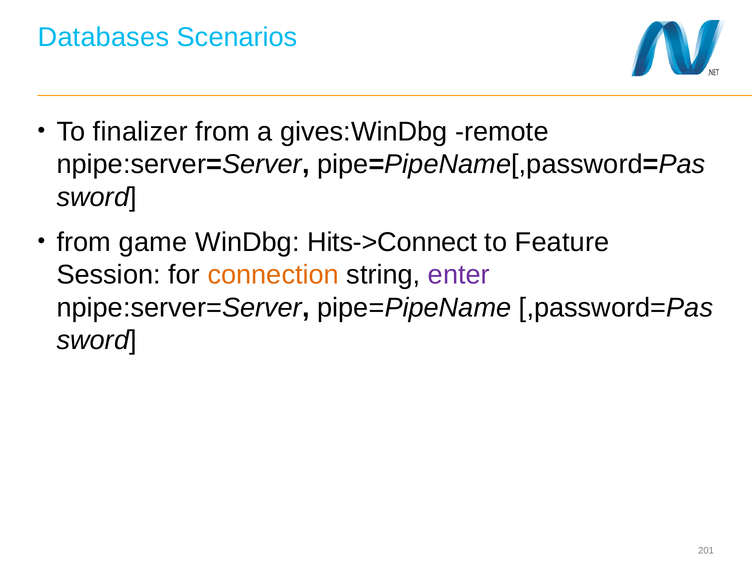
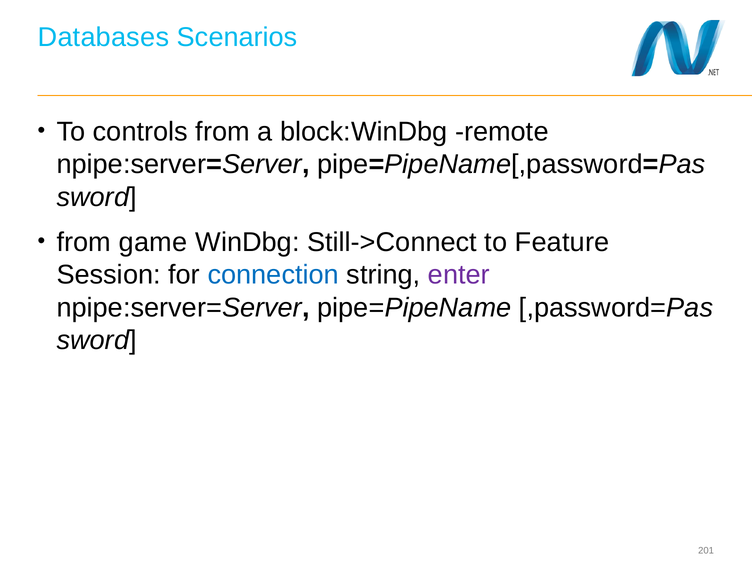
finalizer: finalizer -> controls
gives:WinDbg: gives:WinDbg -> block:WinDbg
Hits->Connect: Hits->Connect -> Still->Connect
connection colour: orange -> blue
